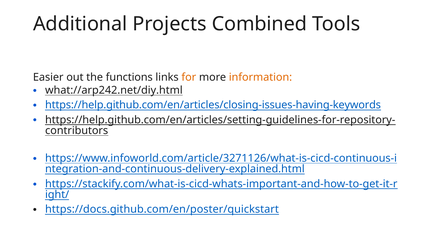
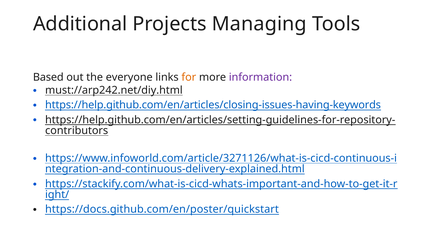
Combined: Combined -> Managing
Easier: Easier -> Based
functions: functions -> everyone
information colour: orange -> purple
what://arp242.net/diy.html: what://arp242.net/diy.html -> must://arp242.net/diy.html
